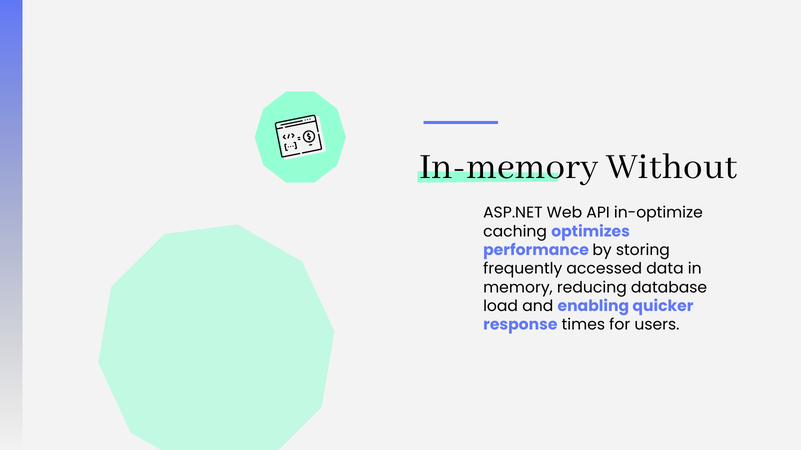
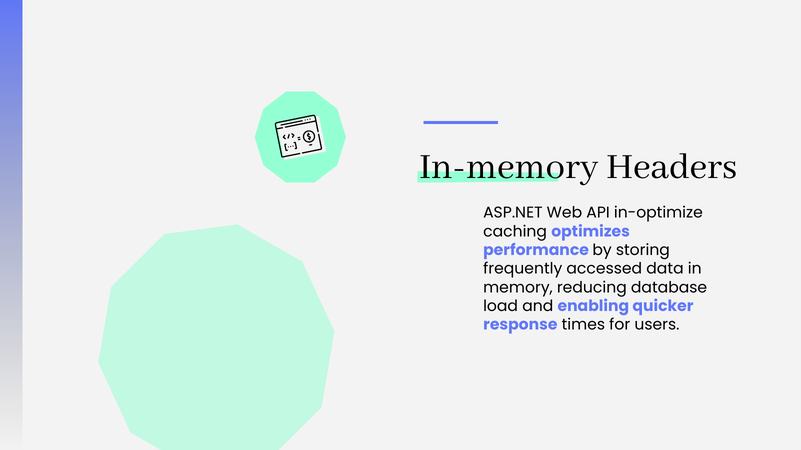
Without: Without -> Headers
